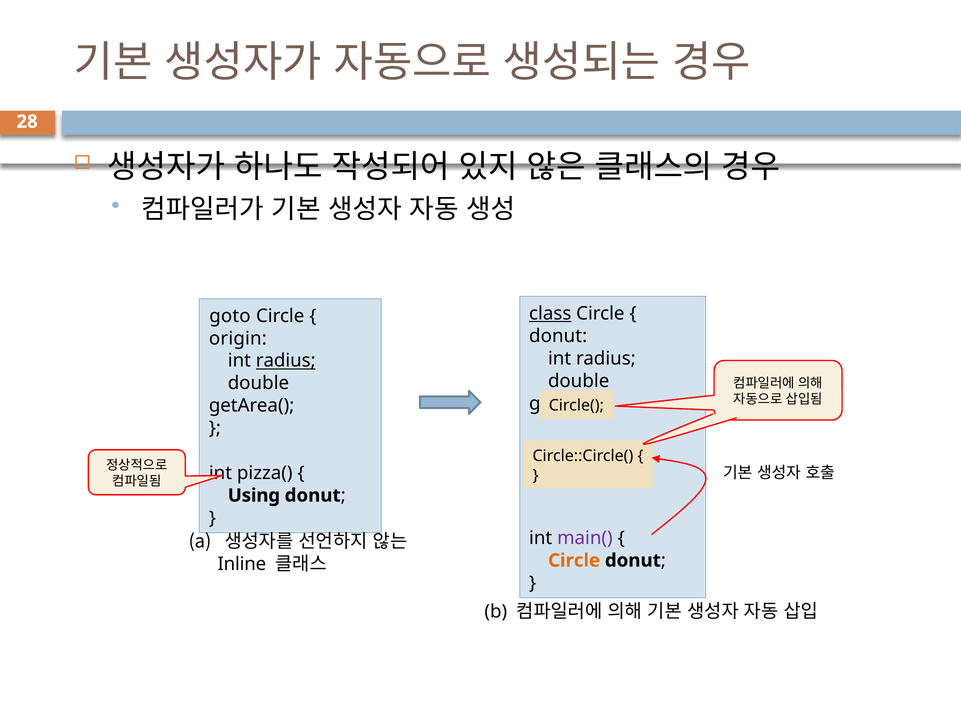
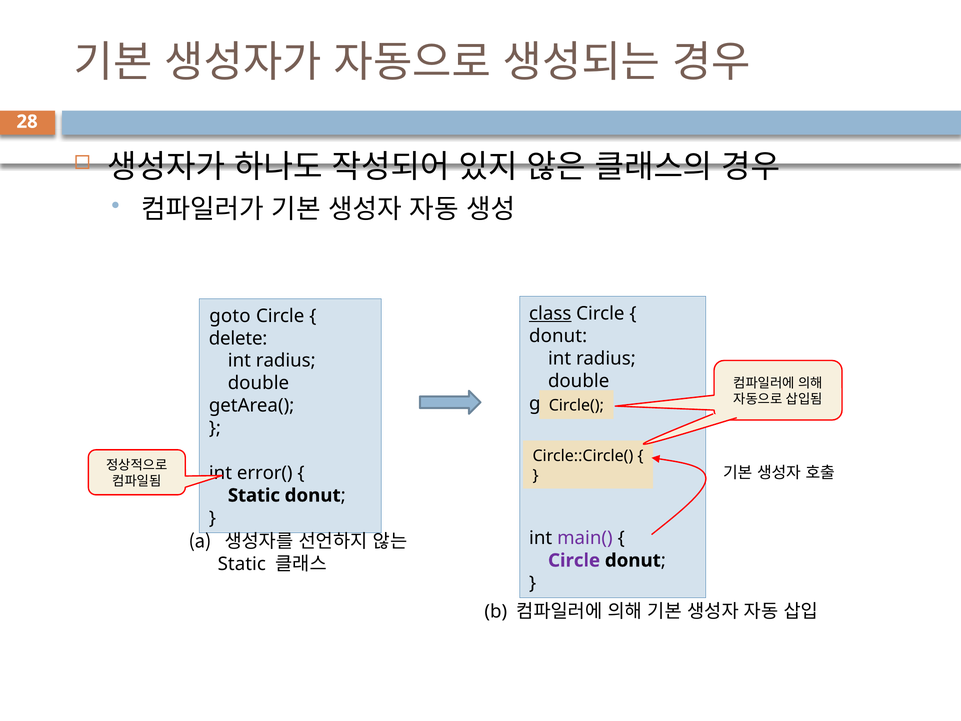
origin: origin -> delete
radius at (286, 361) underline: present -> none
pizza(: pizza( -> error(
Using at (254, 495): Using -> Static
Circle at (574, 560) colour: orange -> purple
Inline at (242, 564): Inline -> Static
